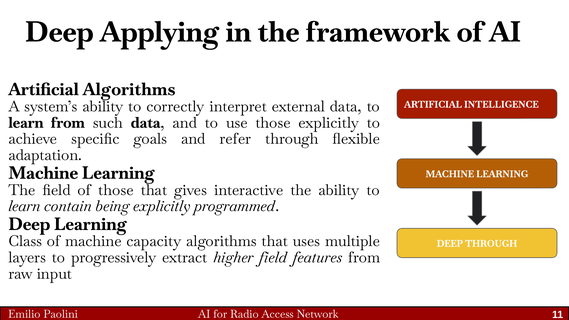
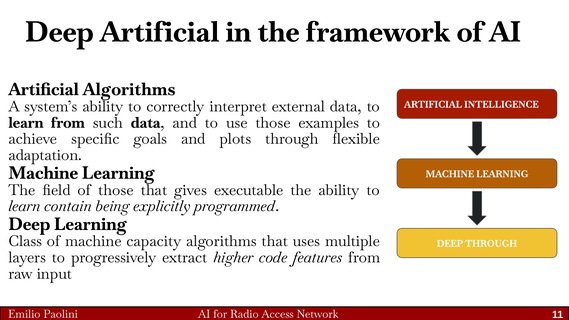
Deep Applying: Applying -> Artificial
those explicitly: explicitly -> examples
refer: refer -> plots
interactive: interactive -> executable
higher field: field -> code
